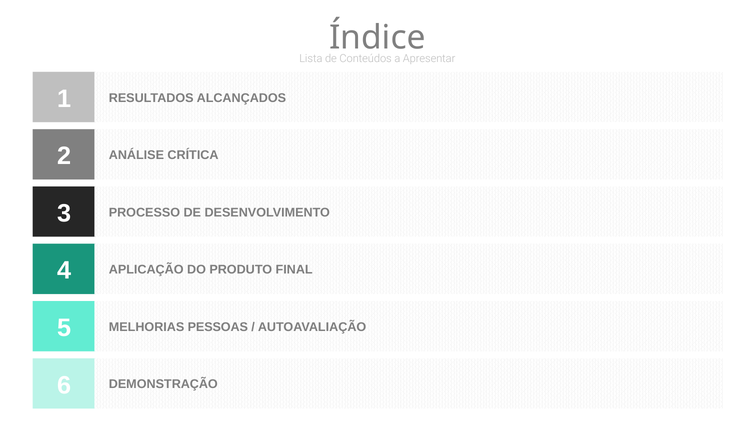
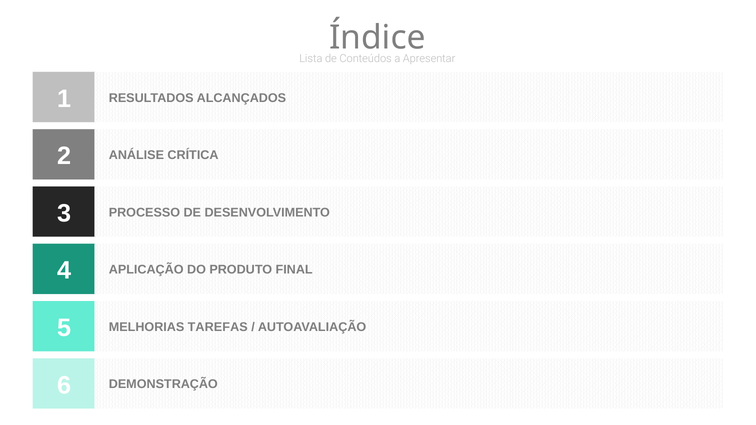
PESSOAS: PESSOAS -> TAREFAS
